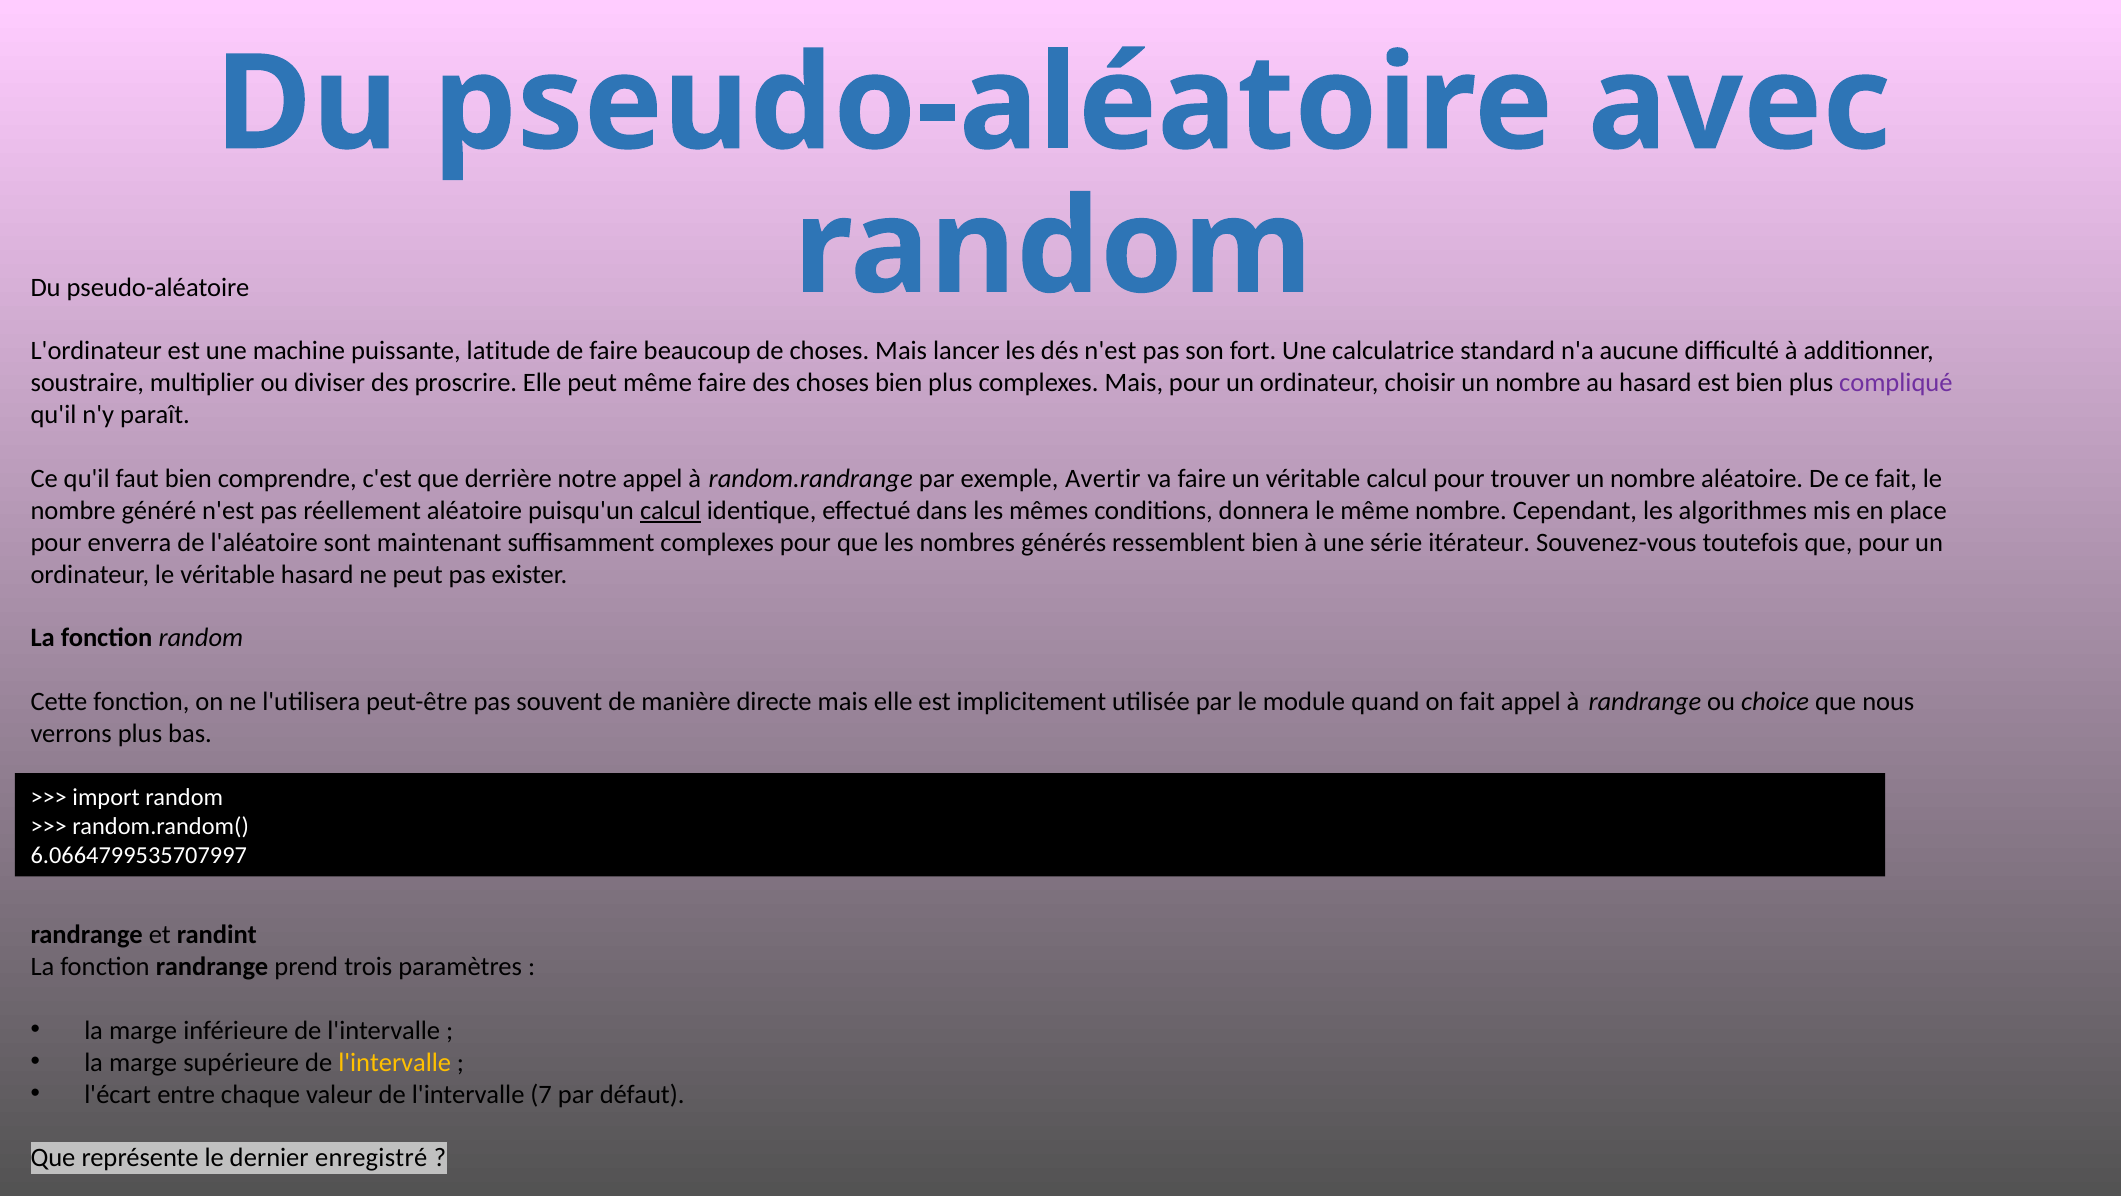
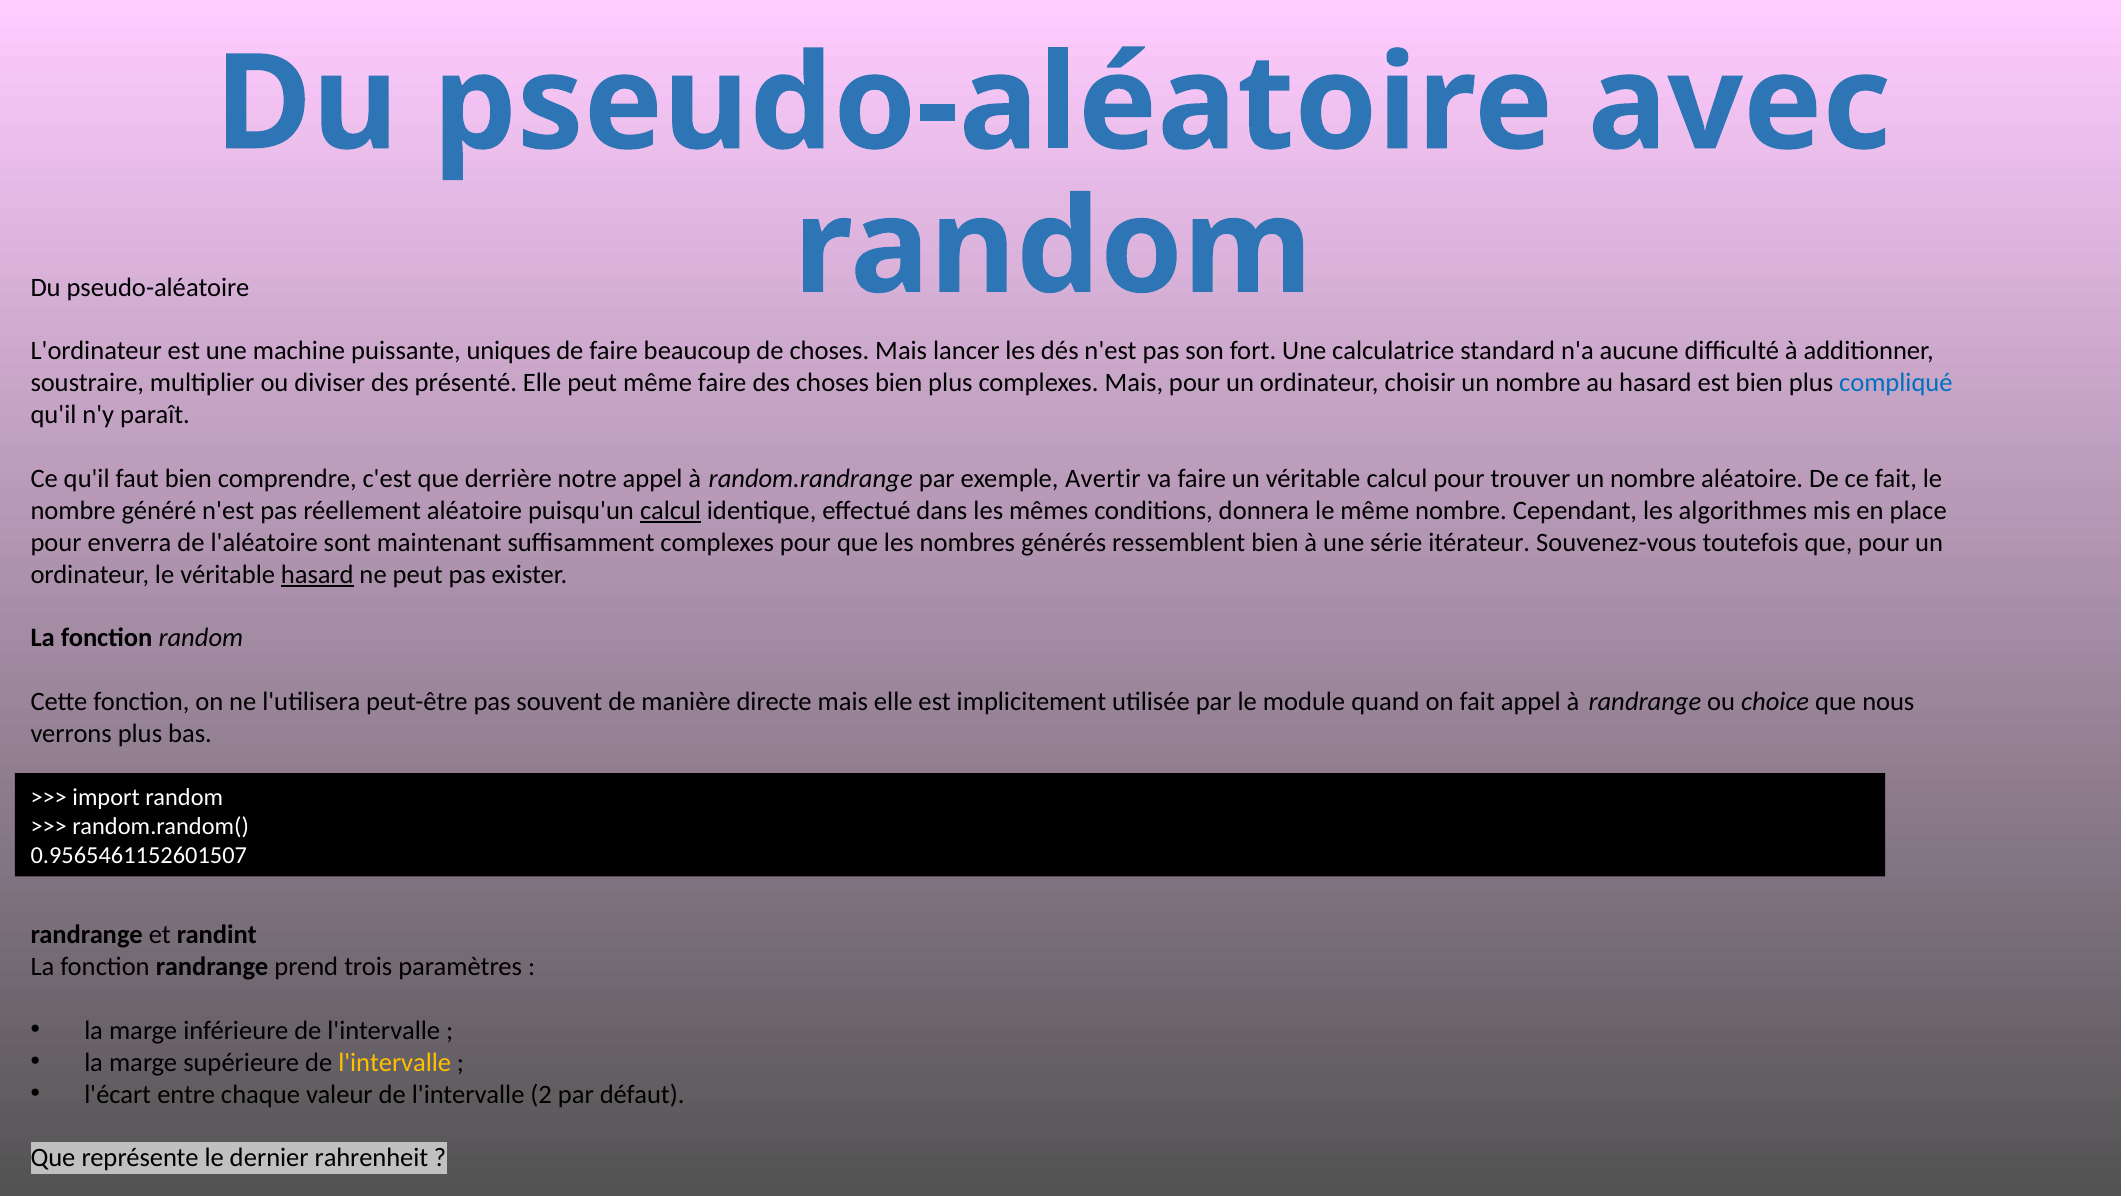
latitude: latitude -> uniques
proscrire: proscrire -> présenté
compliqué colour: purple -> blue
hasard at (317, 574) underline: none -> present
6.0664799535707997: 6.0664799535707997 -> 0.9565461152601507
7: 7 -> 2
enregistré: enregistré -> rahrenheit
